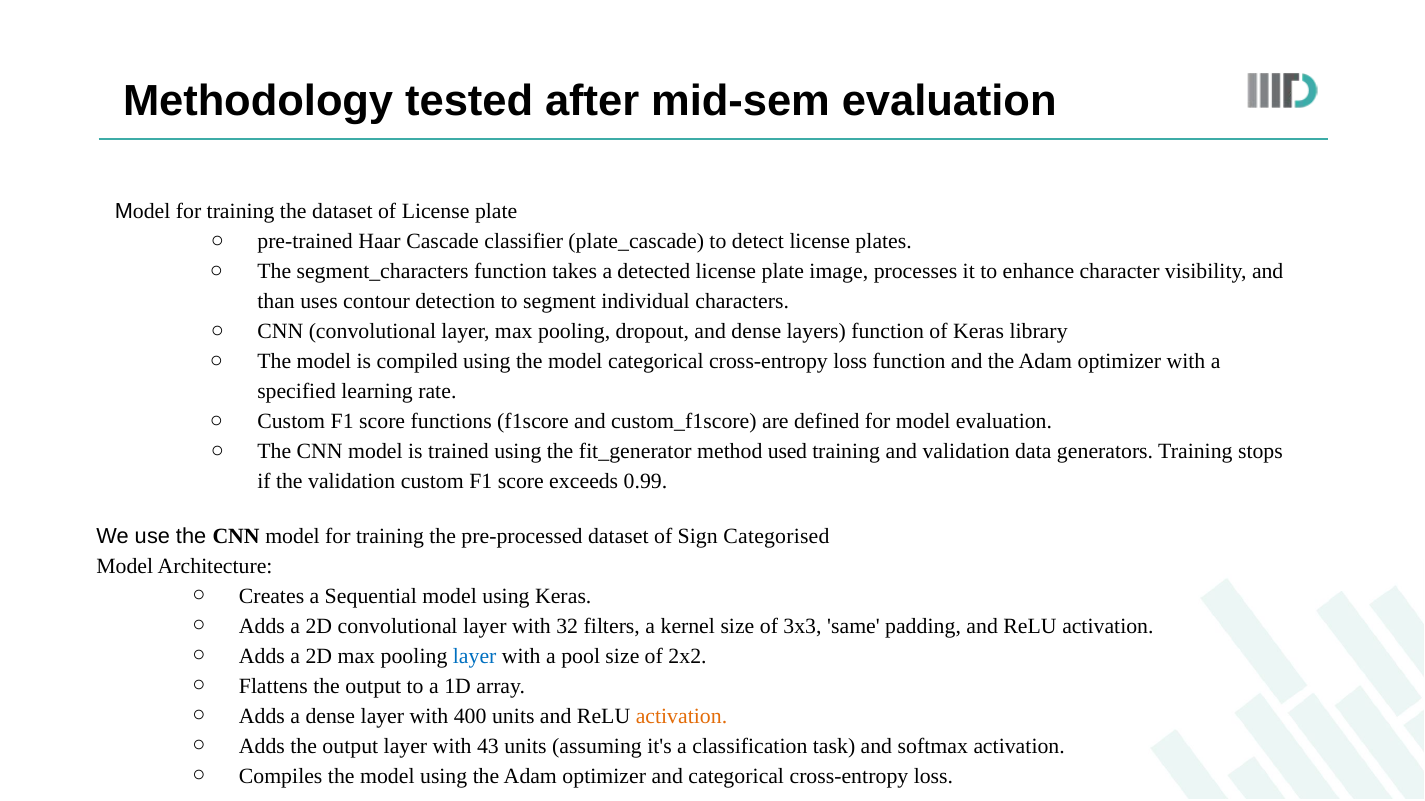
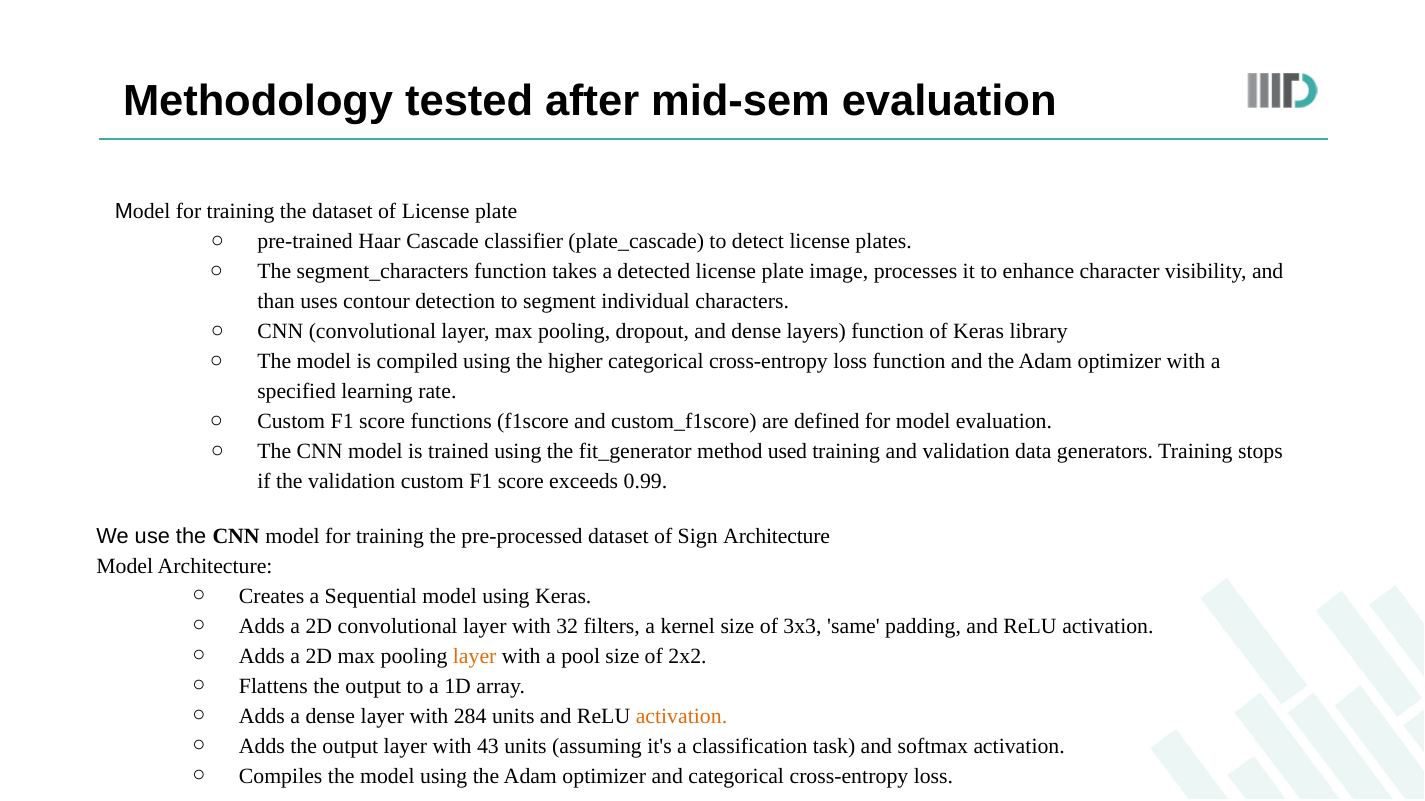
using the model: model -> higher
Sign Categorised: Categorised -> Architecture
layer at (475, 656) colour: blue -> orange
400: 400 -> 284
